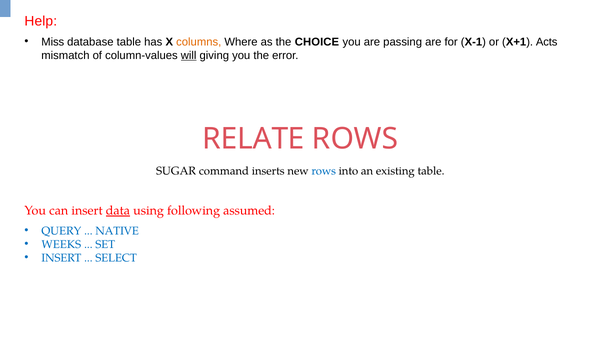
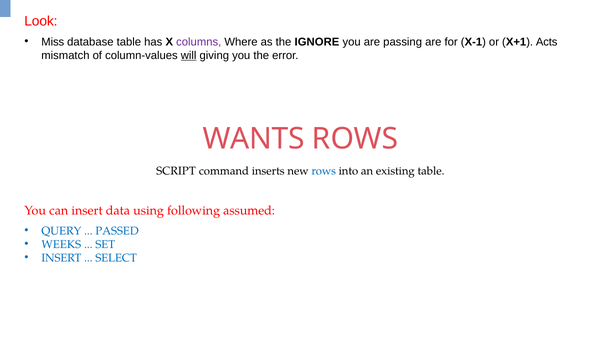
Help: Help -> Look
columns colour: orange -> purple
CHOICE: CHOICE -> IGNORE
RELATE: RELATE -> WANTS
SUGAR: SUGAR -> SCRIPT
data underline: present -> none
NATIVE: NATIVE -> PASSED
